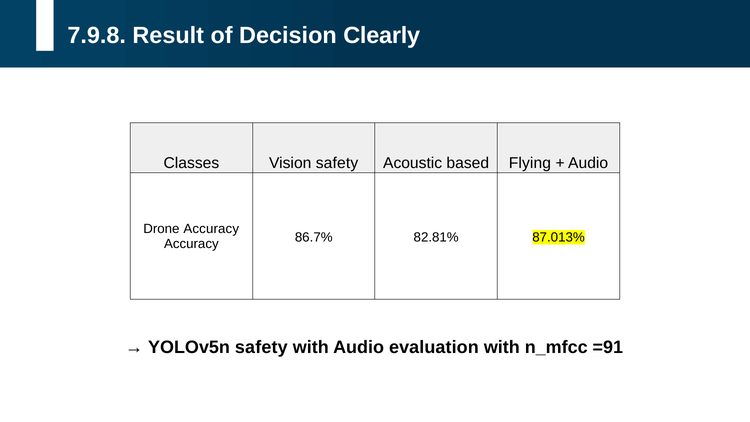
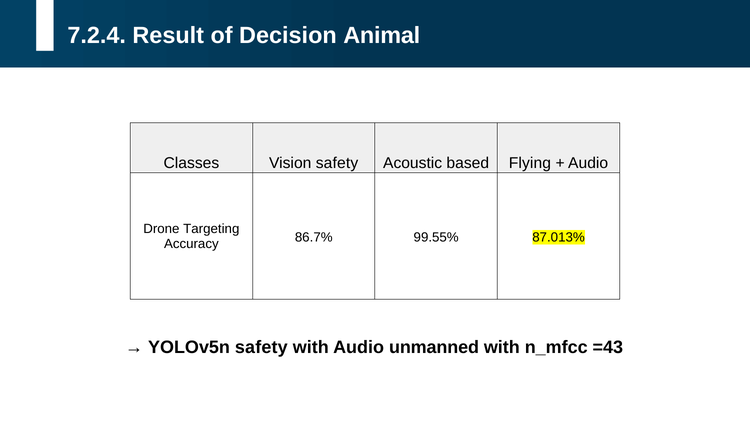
7.9.8: 7.9.8 -> 7.2.4
Clearly: Clearly -> Animal
Drone Accuracy: Accuracy -> Targeting
82.81%: 82.81% -> 99.55%
evaluation: evaluation -> unmanned
=91: =91 -> =43
